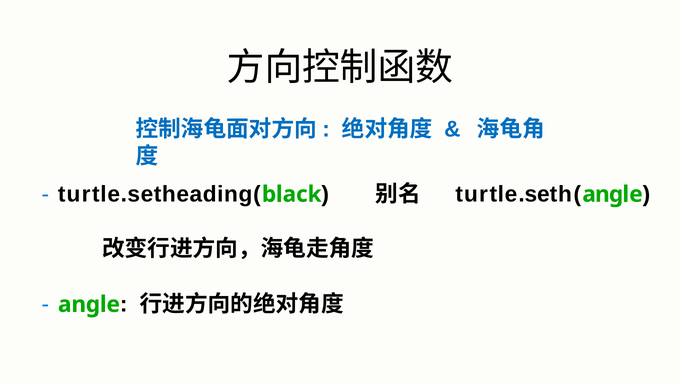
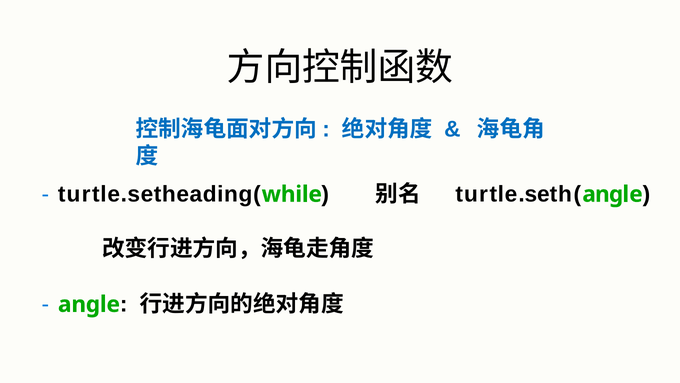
black: black -> while
